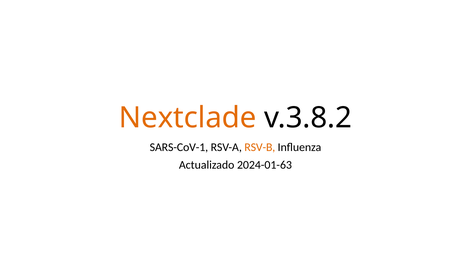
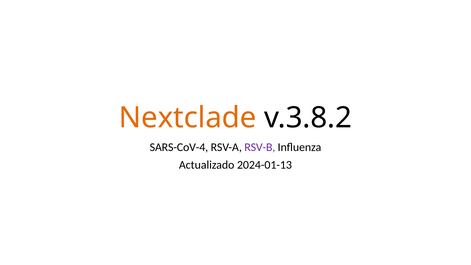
SARS-CoV-1: SARS-CoV-1 -> SARS-CoV-4
RSV-B colour: orange -> purple
2024-01-63: 2024-01-63 -> 2024-01-13
